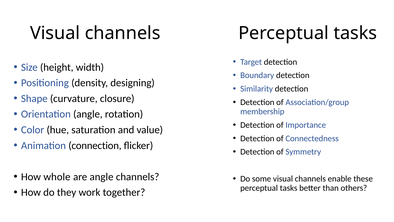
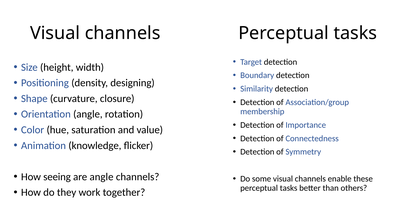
connection: connection -> knowledge
whole: whole -> seeing
